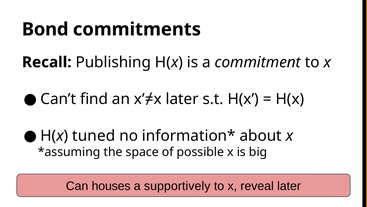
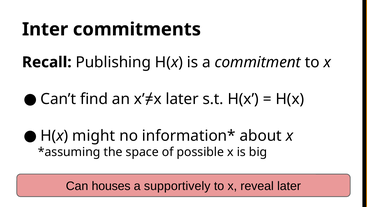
Bond: Bond -> Inter
tuned: tuned -> might
